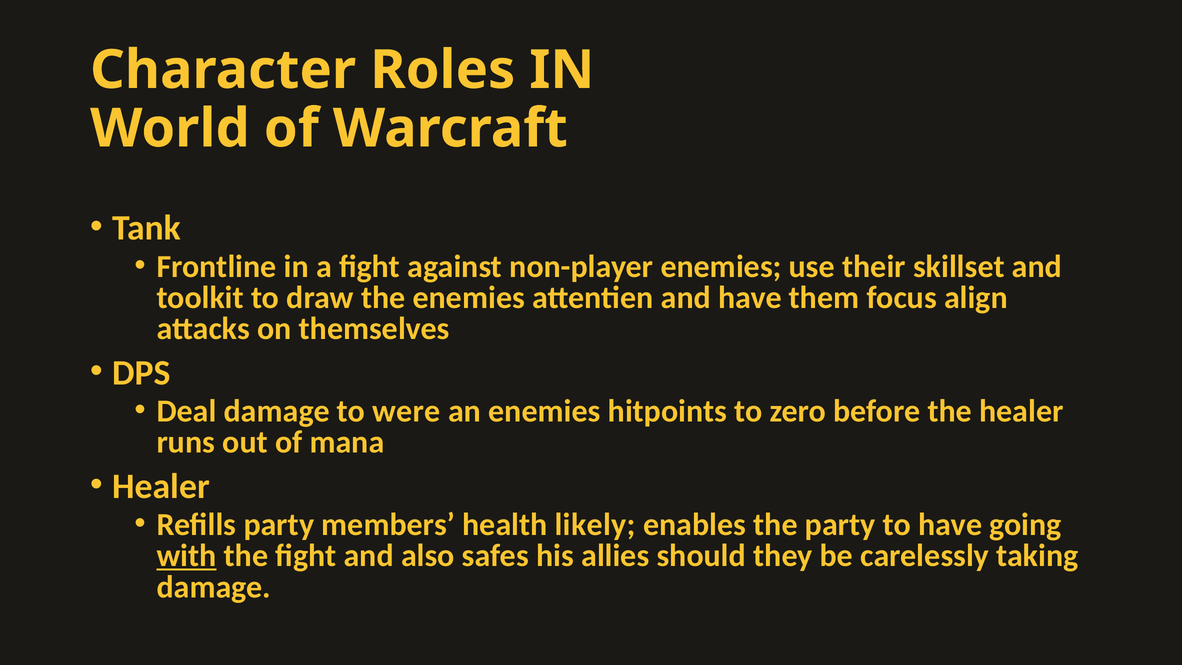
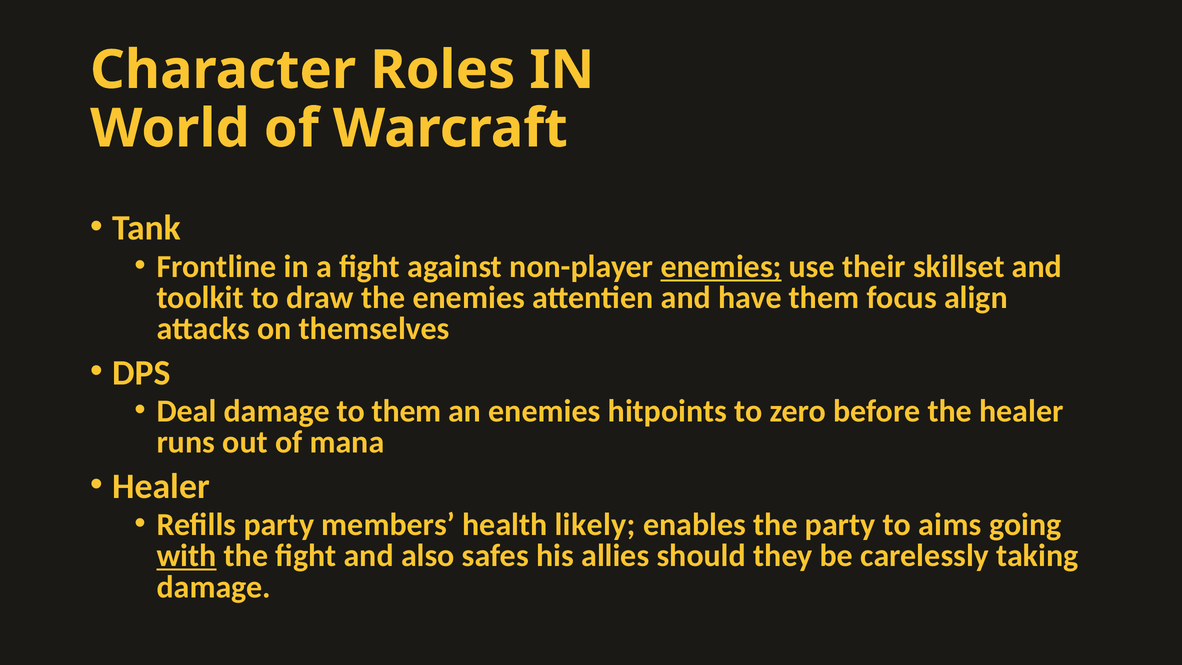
enemies at (721, 267) underline: none -> present
to were: were -> them
to have: have -> aims
